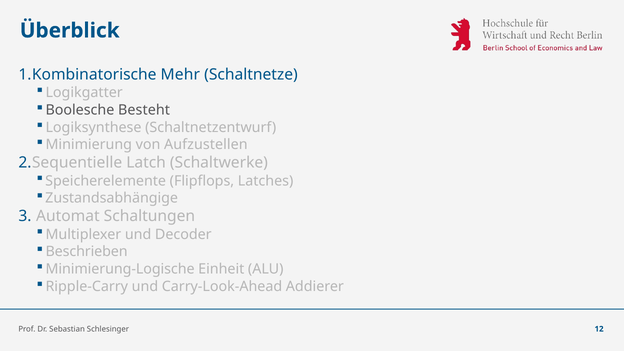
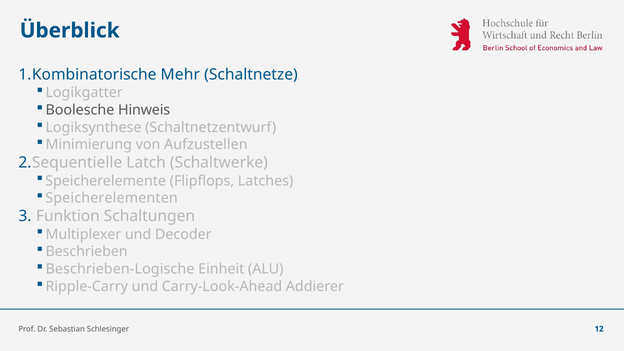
Besteht: Besteht -> Hinweis
Zustandsabhängige: Zustandsabhängige -> Speicherelementen
Automat: Automat -> Funktion
Minimierung-Logische: Minimierung-Logische -> Beschrieben-Logische
